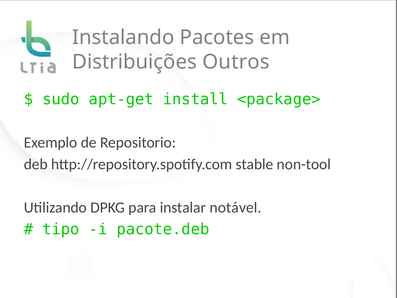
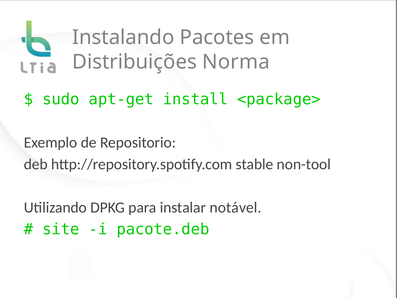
Outros: Outros -> Norma
tipo: tipo -> site
